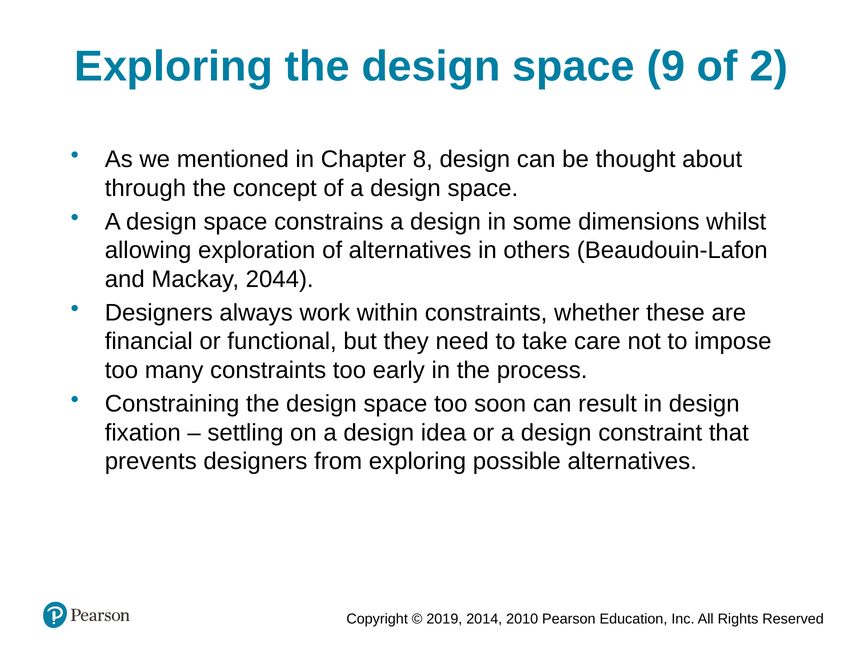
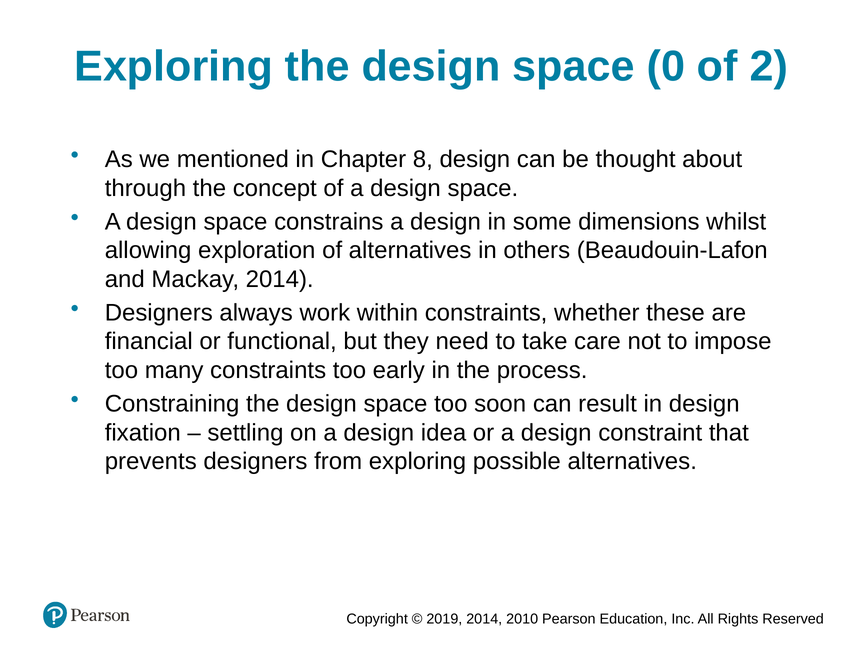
9: 9 -> 0
Mackay 2044: 2044 -> 2014
